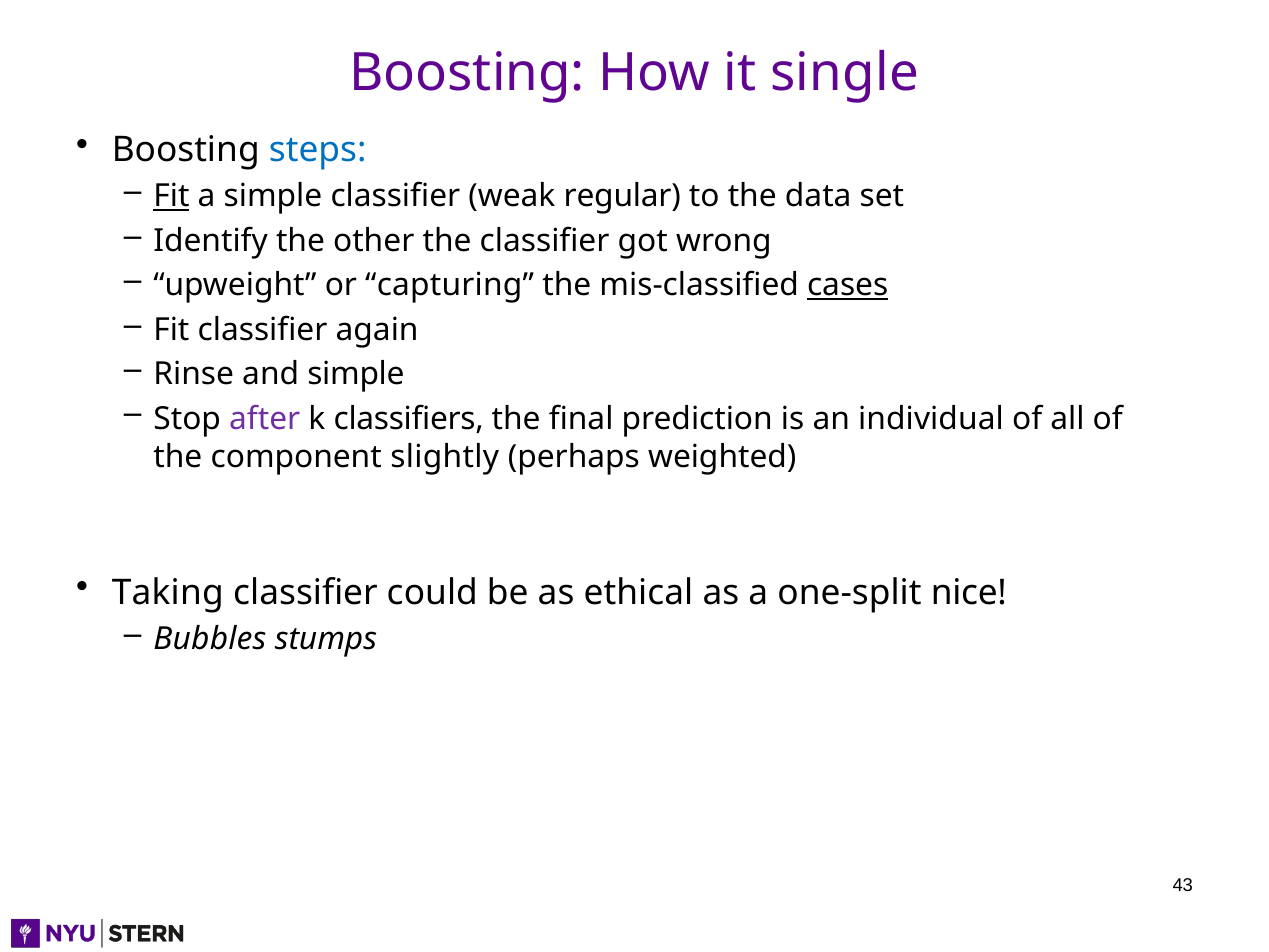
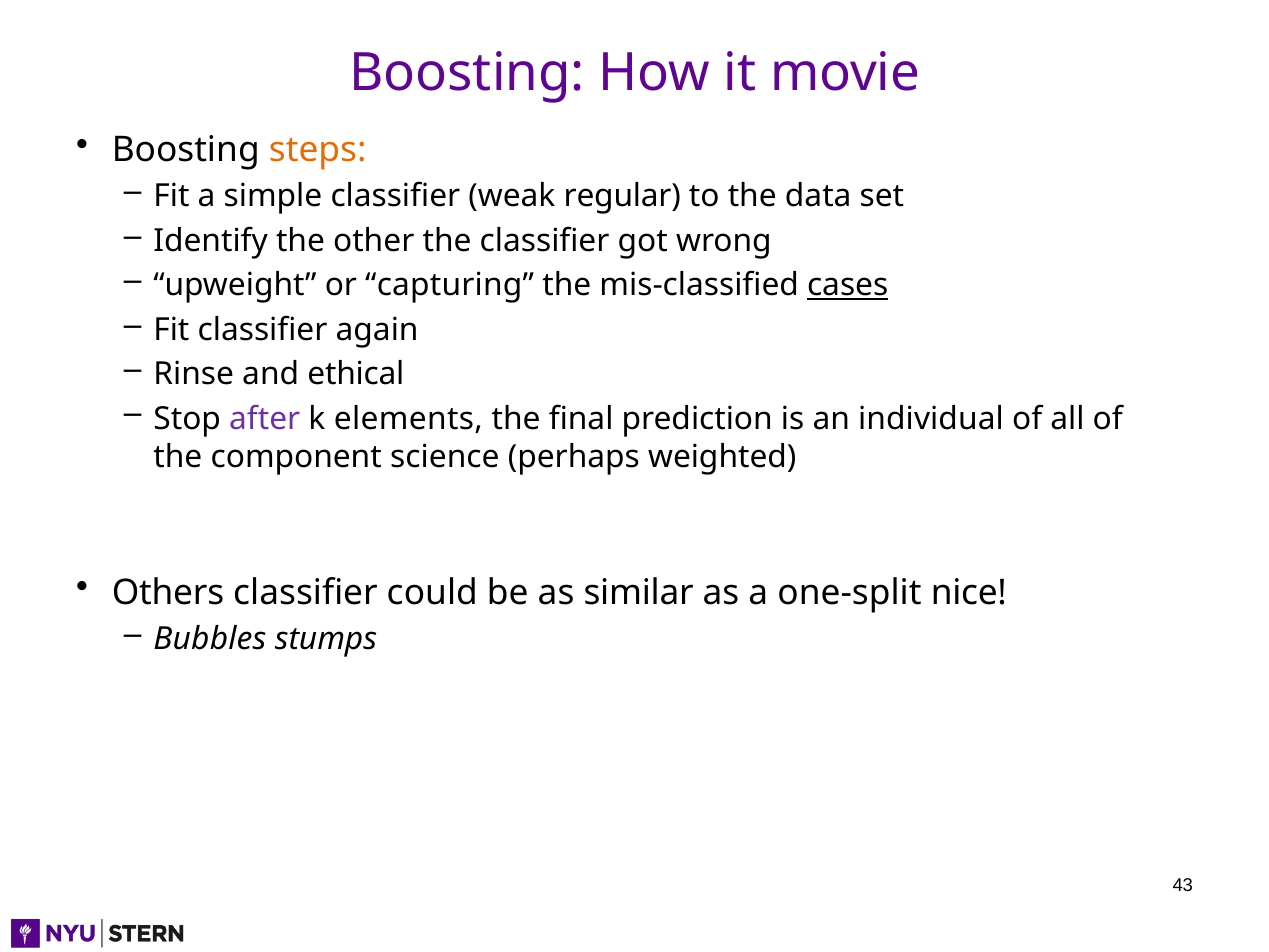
single: single -> movie
steps colour: blue -> orange
Fit at (171, 196) underline: present -> none
and simple: simple -> ethical
classifiers: classifiers -> elements
slightly: slightly -> science
Taking: Taking -> Others
ethical: ethical -> similar
